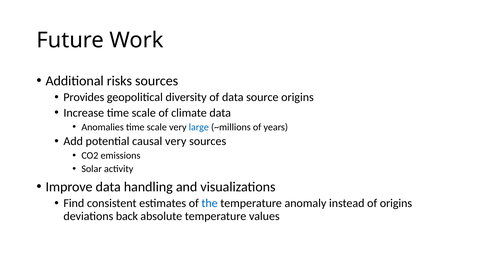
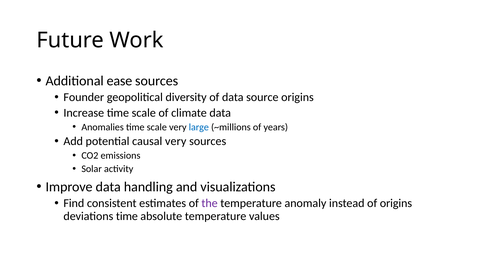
risks: risks -> ease
Provides: Provides -> Founder
the colour: blue -> purple
deviations back: back -> time
